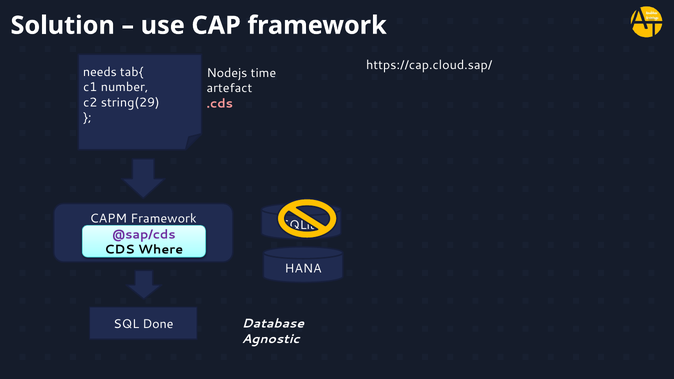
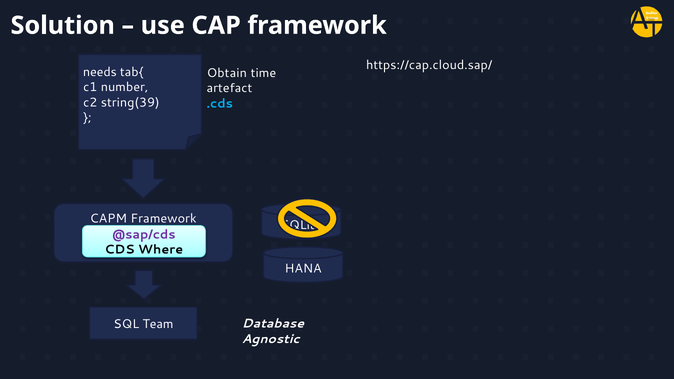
Nodejs: Nodejs -> Obtain
string(29: string(29 -> string(39
.cds colour: pink -> light blue
Done: Done -> Team
